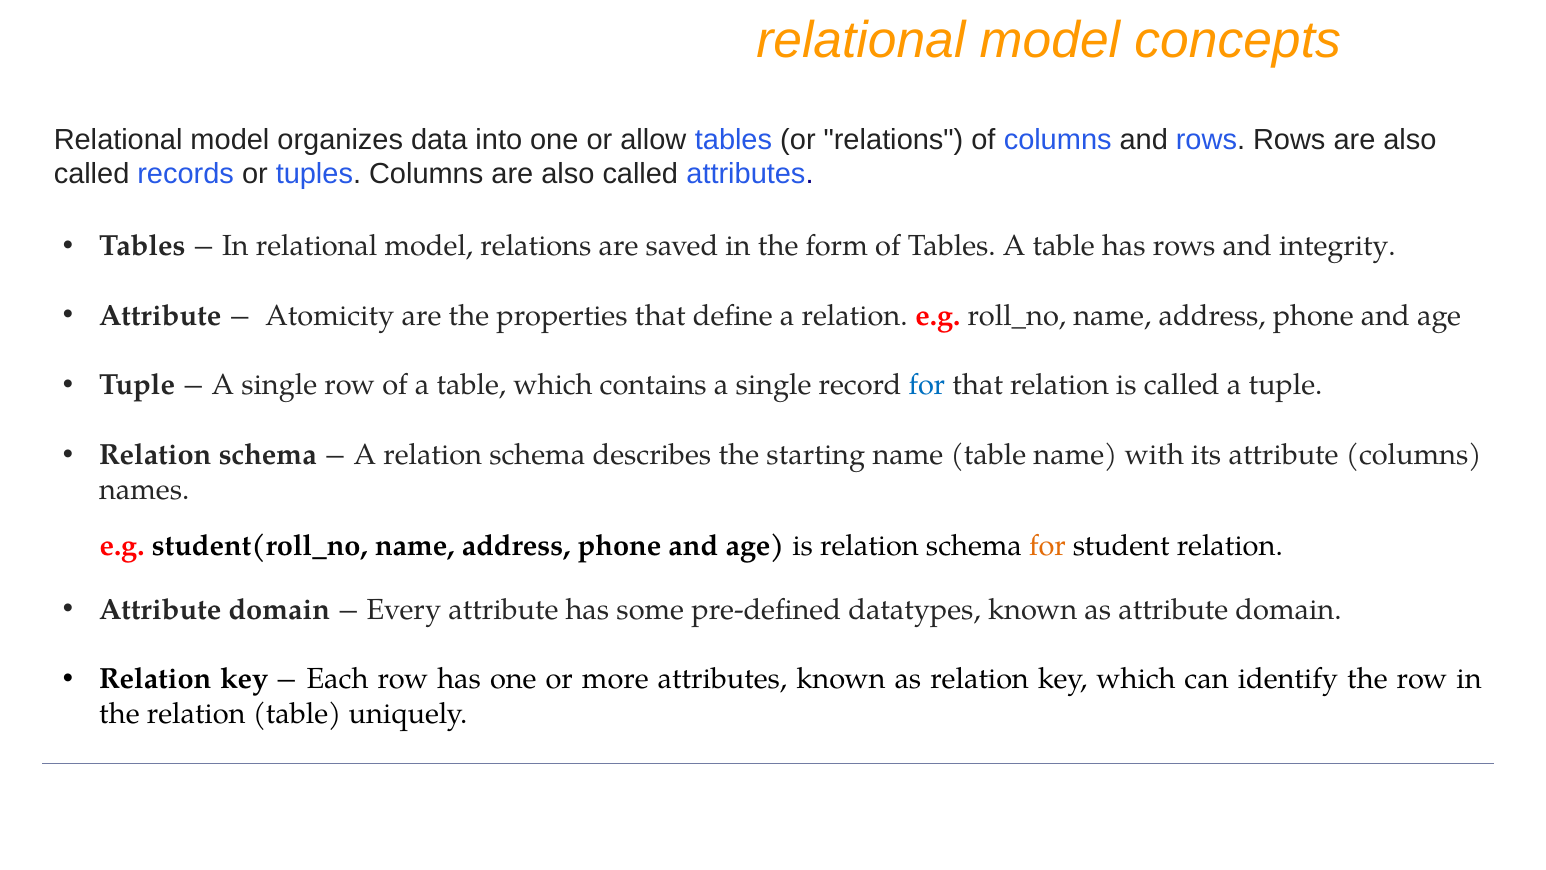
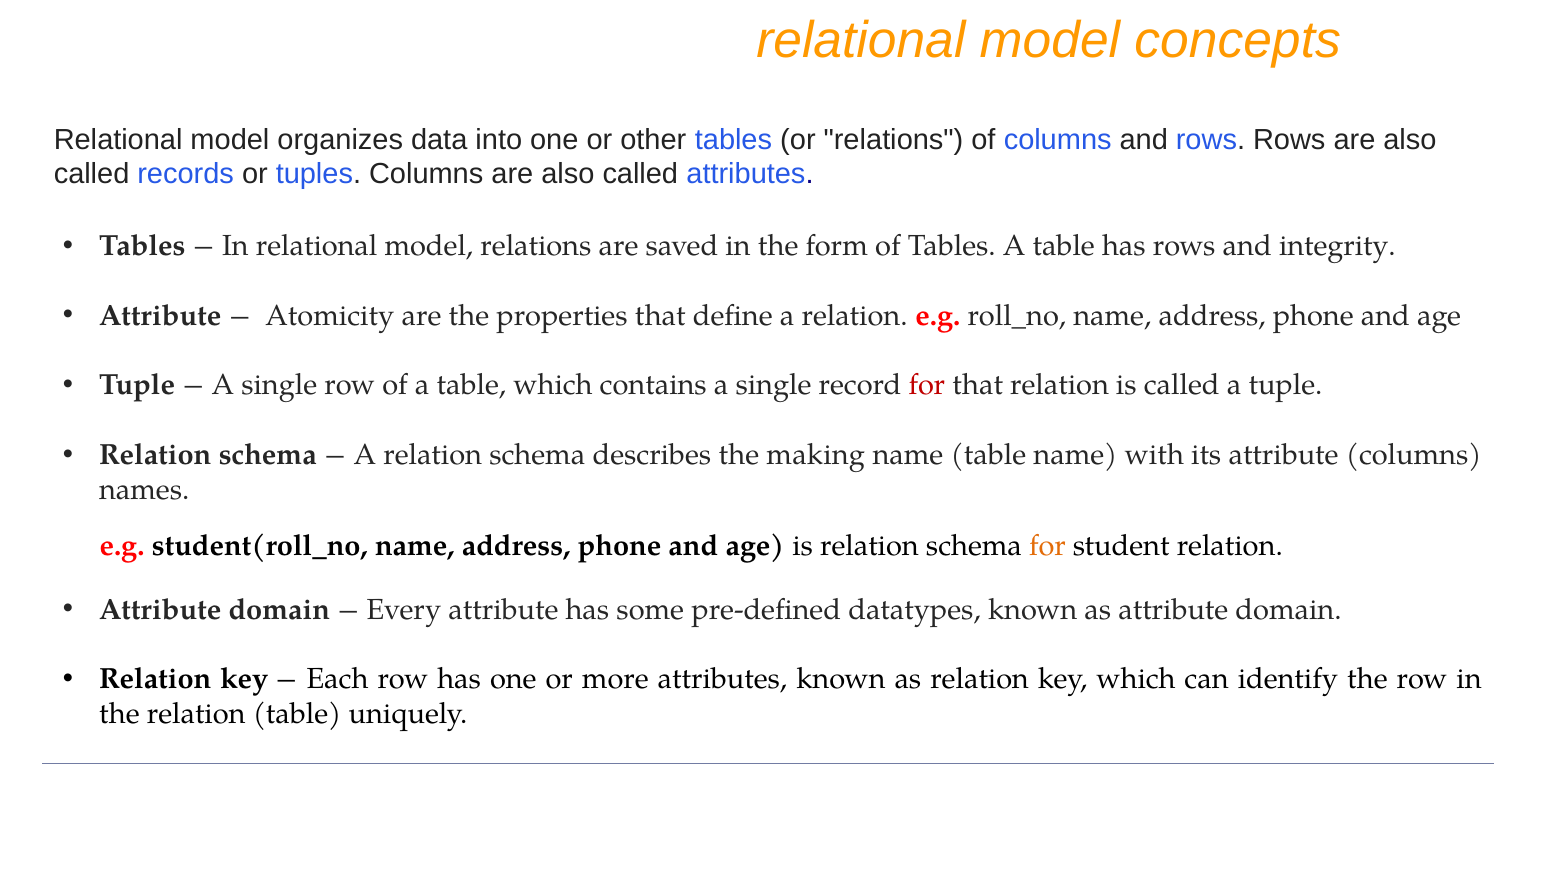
allow: allow -> other
for at (927, 385) colour: blue -> red
starting: starting -> making
